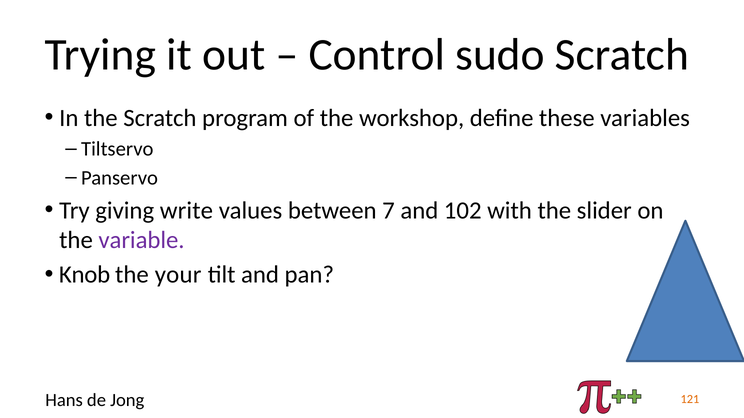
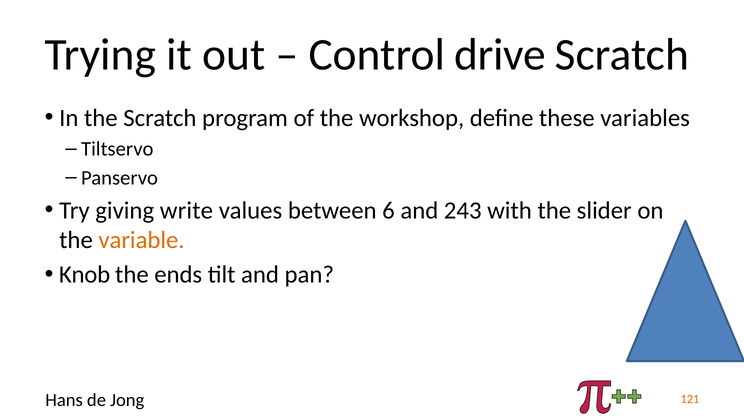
sudo: sudo -> drive
7: 7 -> 6
102: 102 -> 243
variable colour: purple -> orange
your: your -> ends
